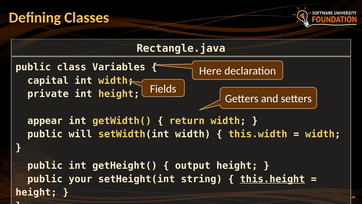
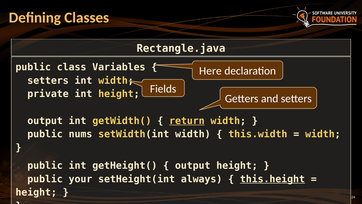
capital at (48, 80): capital -> setters
appear at (45, 121): appear -> output
return underline: none -> present
will: will -> nums
string: string -> always
